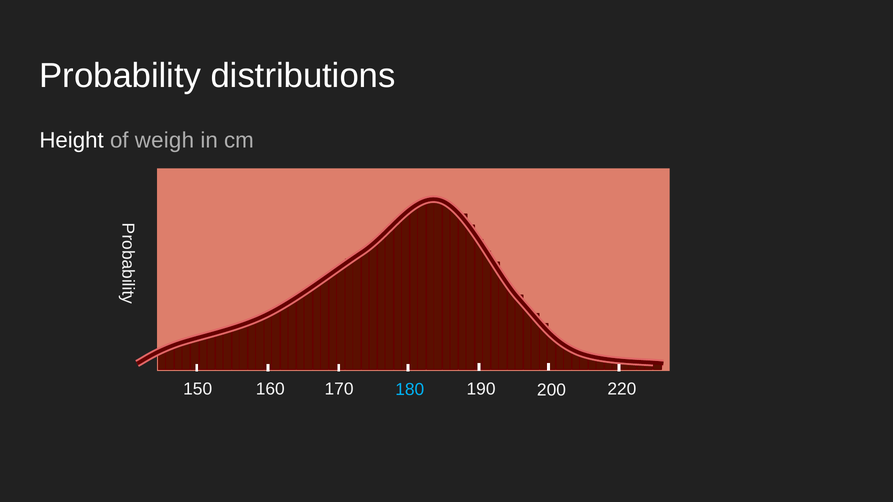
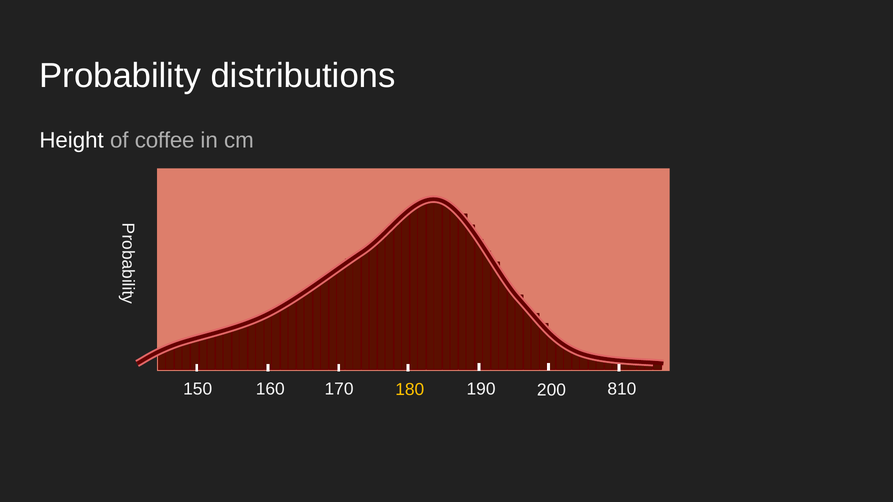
weigh: weigh -> coffee
180 colour: light blue -> yellow
220: 220 -> 810
